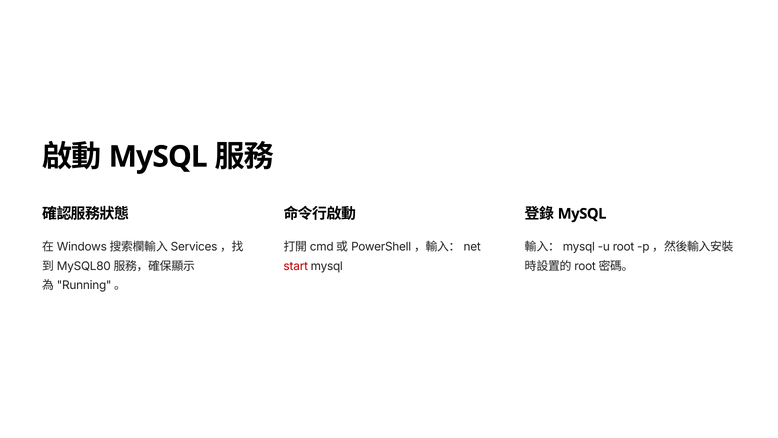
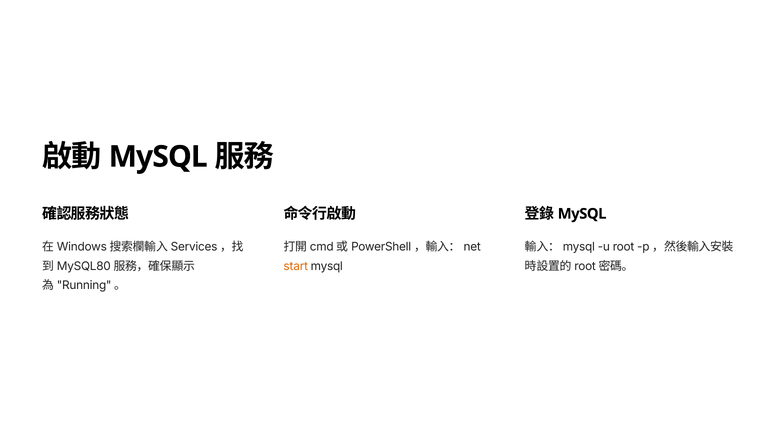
start colour: red -> orange
